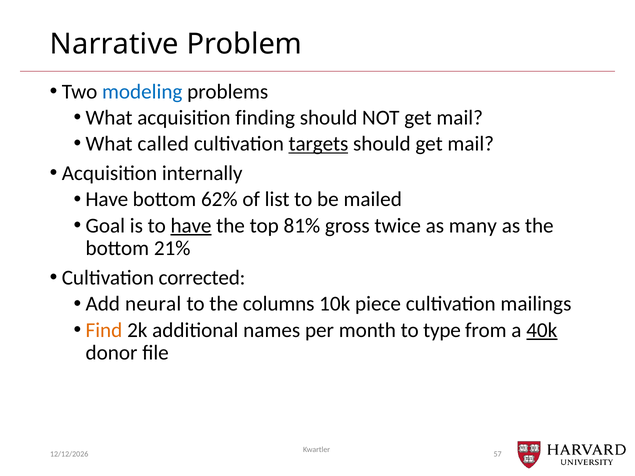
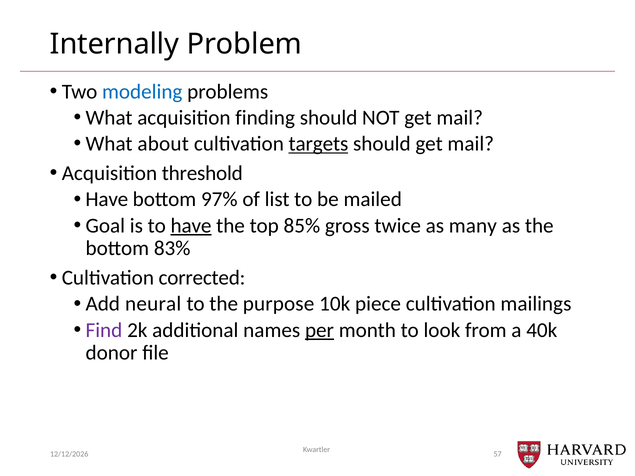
Narrative: Narrative -> Internally
called: called -> about
internally: internally -> threshold
62%: 62% -> 97%
81%: 81% -> 85%
21%: 21% -> 83%
columns: columns -> purpose
Find colour: orange -> purple
per underline: none -> present
type: type -> look
40k underline: present -> none
